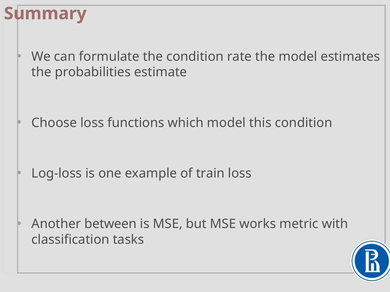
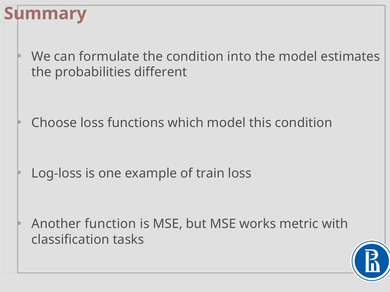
rate: rate -> into
estimate: estimate -> different
between: between -> function
